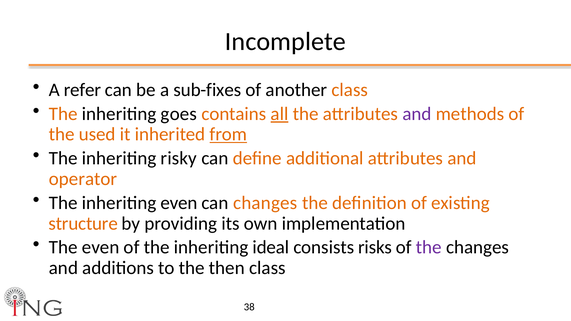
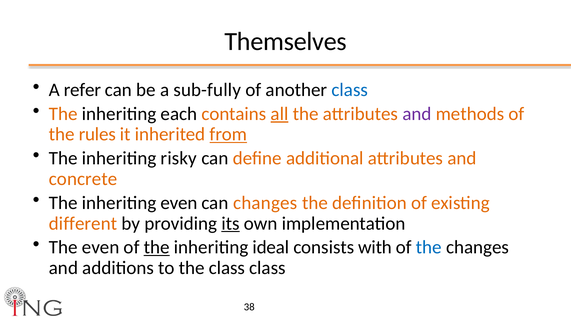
Incomplete: Incomplete -> Themselves
sub-fixes: sub-fixes -> sub-fully
class at (350, 90) colour: orange -> blue
goes: goes -> each
used: used -> rules
operator: operator -> concrete
structure: structure -> different
its underline: none -> present
the at (157, 248) underline: none -> present
risks: risks -> with
the at (429, 248) colour: purple -> blue
the then: then -> class
